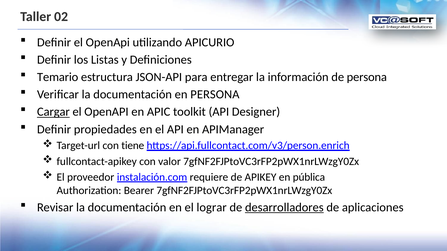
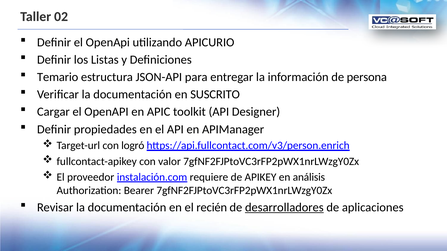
en PERSONA: PERSONA -> SUSCRITO
Cargar underline: present -> none
tiene: tiene -> logró
pública: pública -> análisis
lograr: lograr -> recién
